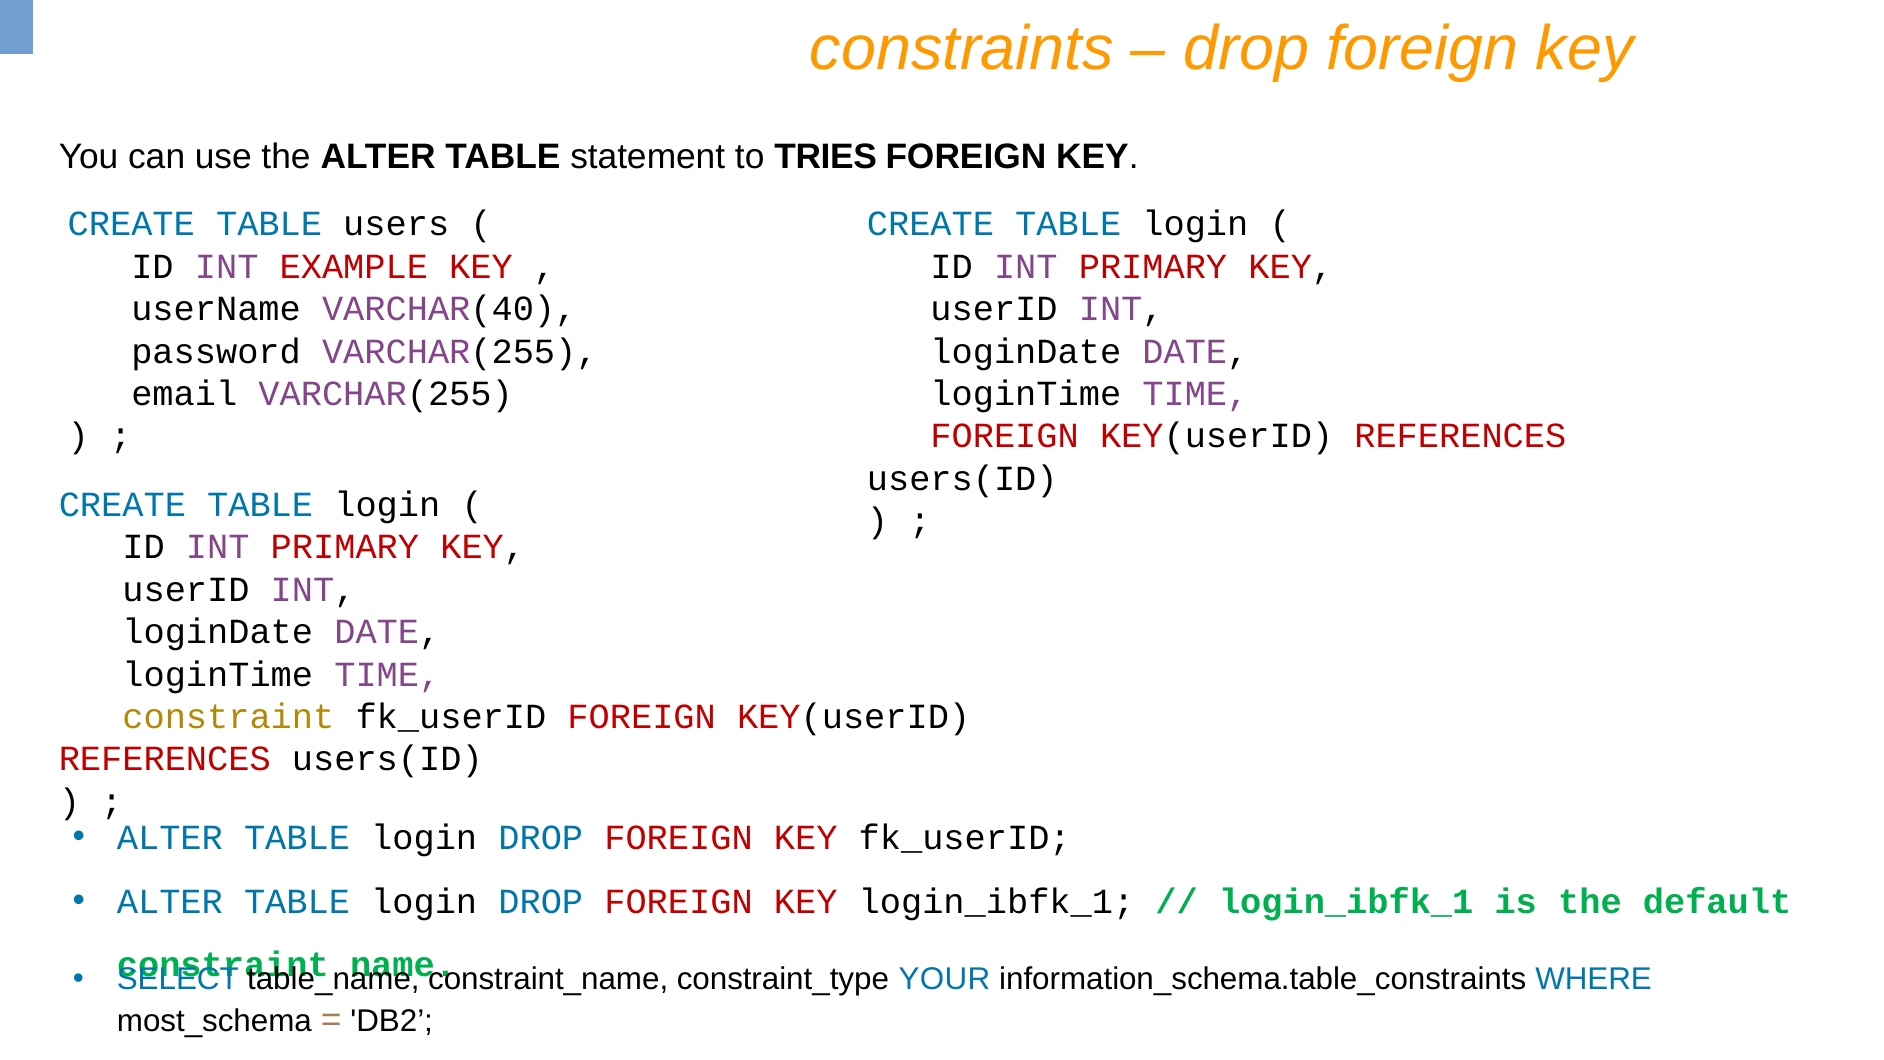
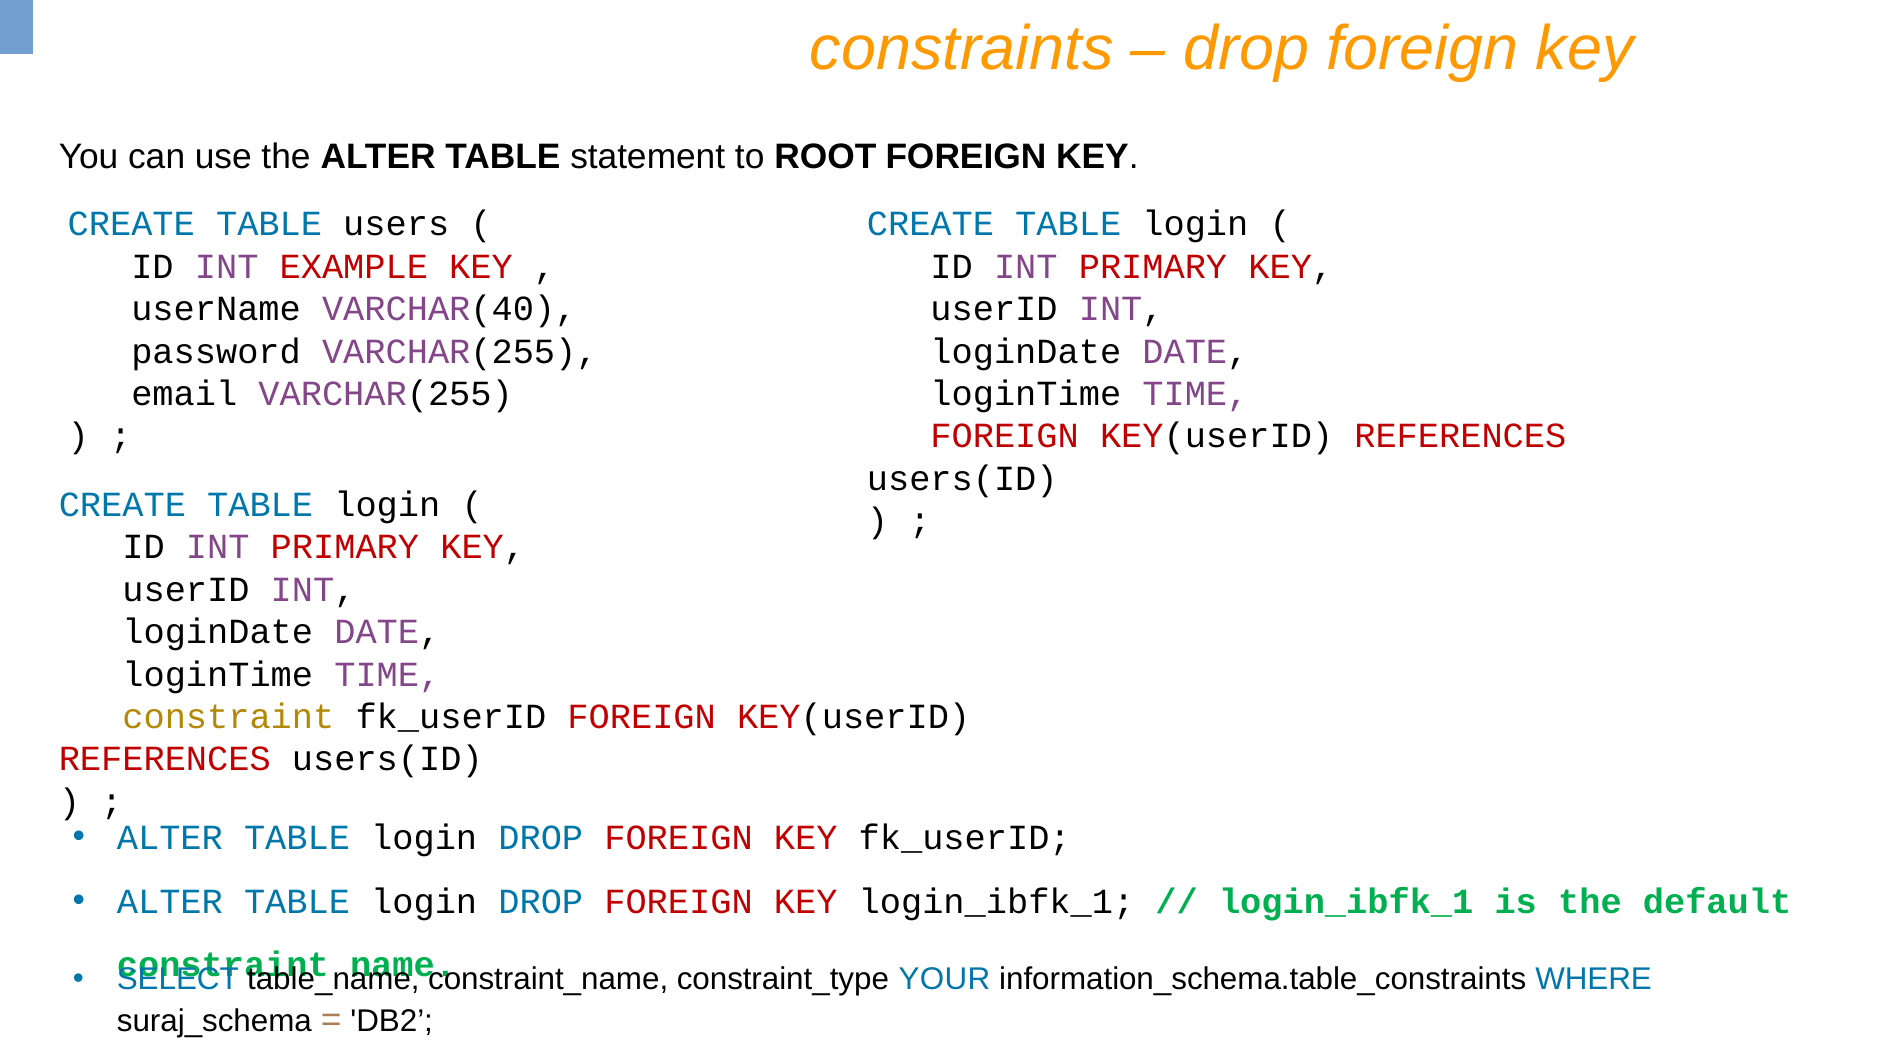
TRIES: TRIES -> ROOT
most_schema: most_schema -> suraj_schema
